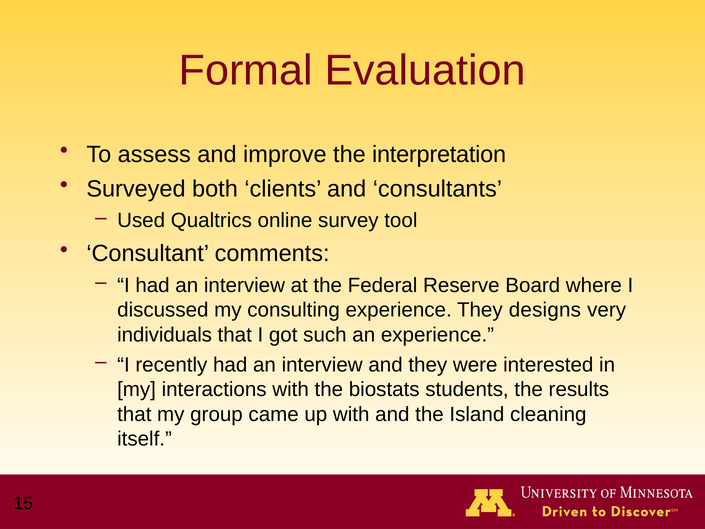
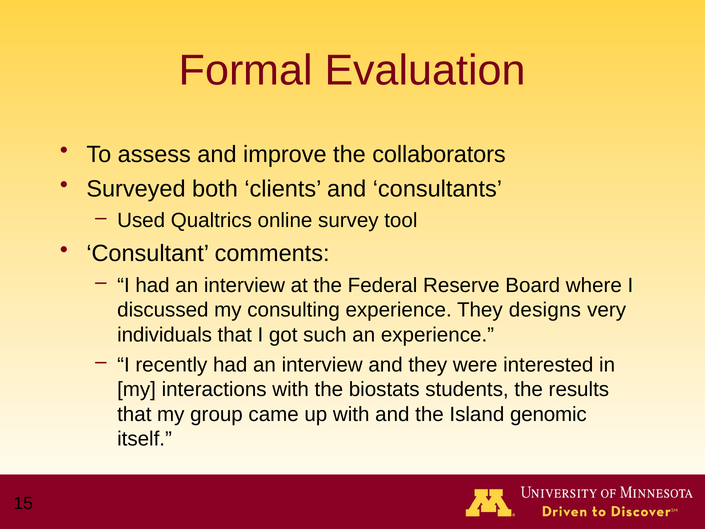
interpretation: interpretation -> collaborators
cleaning: cleaning -> genomic
